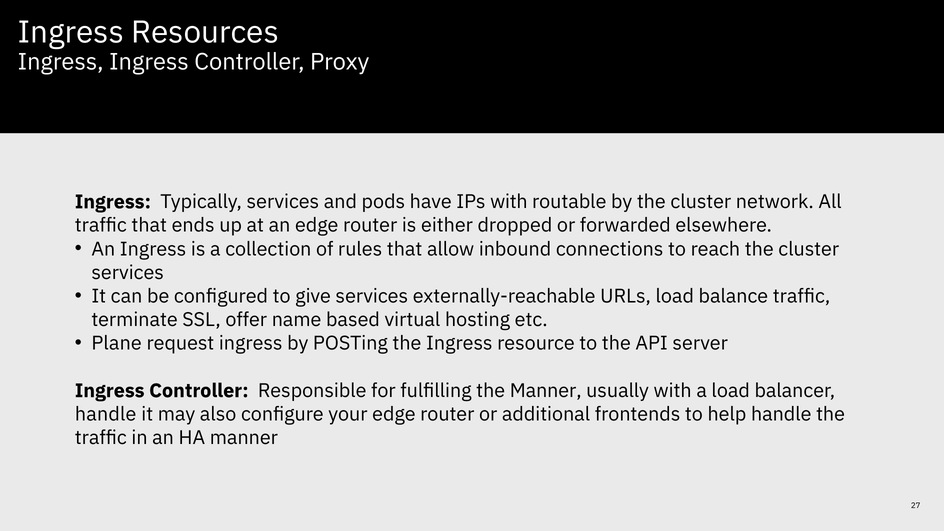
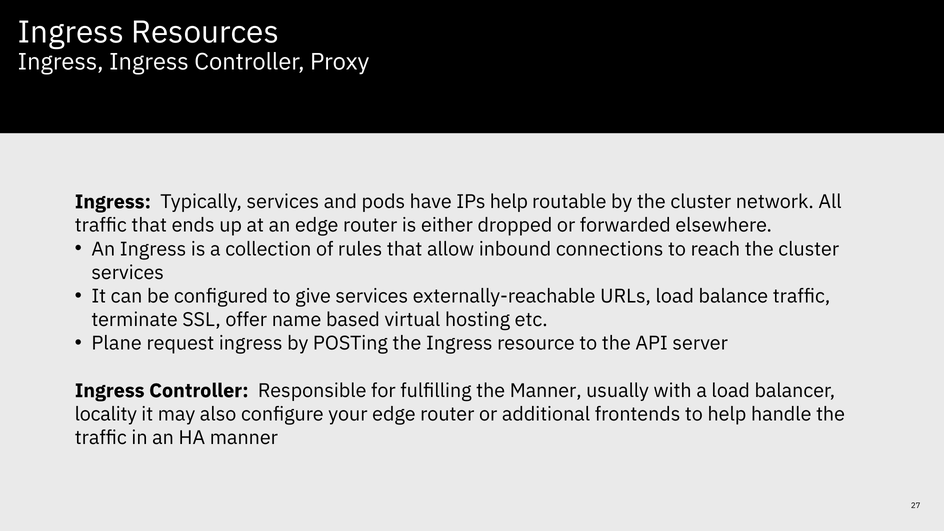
IPs with: with -> help
handle at (106, 414): handle -> locality
